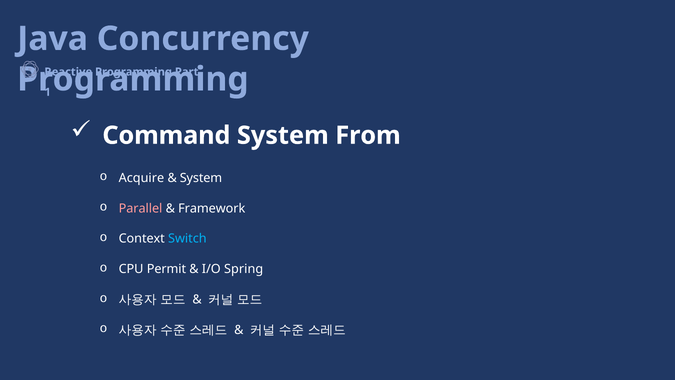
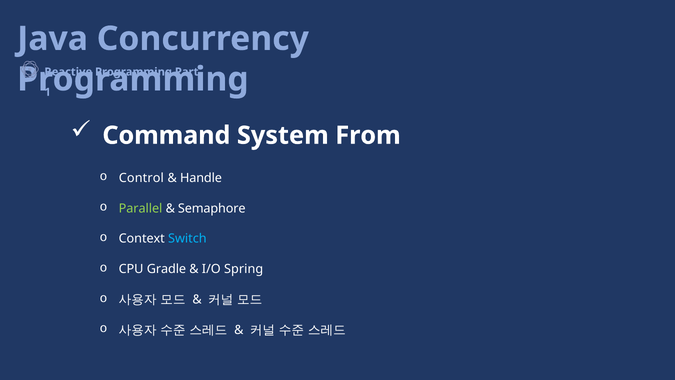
Acquire: Acquire -> Control
System at (201, 178): System -> Handle
Parallel colour: pink -> light green
Framework: Framework -> Semaphore
Permit: Permit -> Gradle
